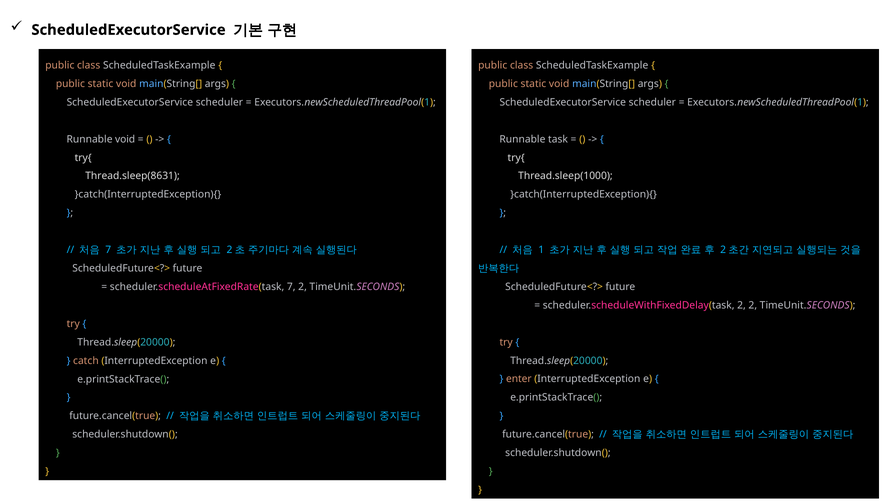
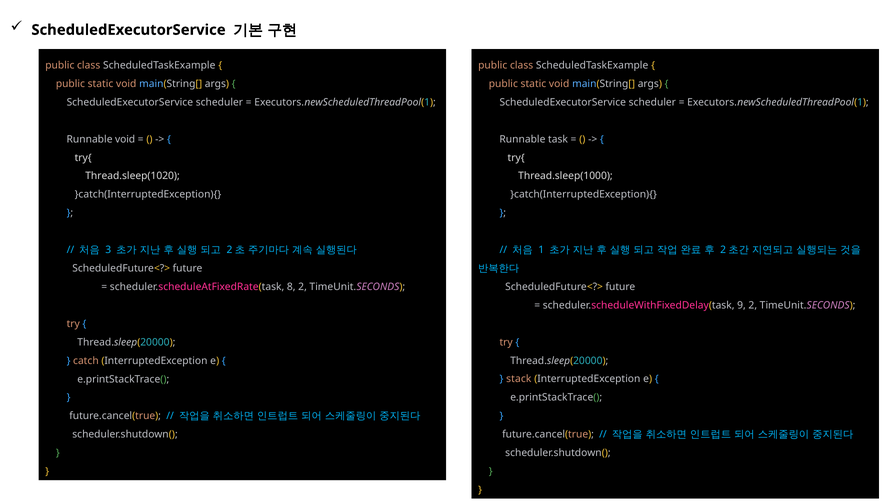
Thread.sleep(8631: Thread.sleep(8631 -> Thread.sleep(1020
7 at (108, 250): 7 -> 3
scheduler.scheduleAtFixedRate(task 7: 7 -> 8
scheduler.scheduleWithFixedDelay(task 2: 2 -> 9
enter: enter -> stack
